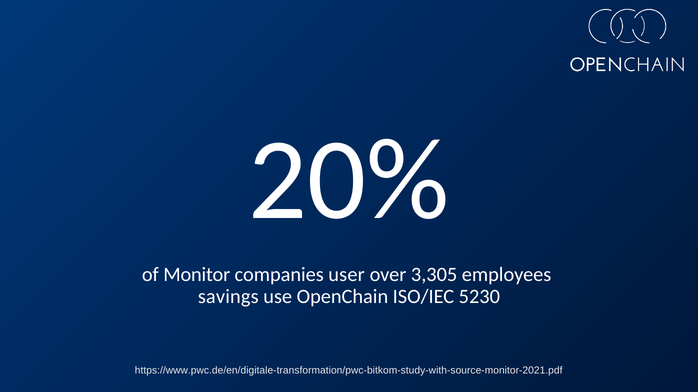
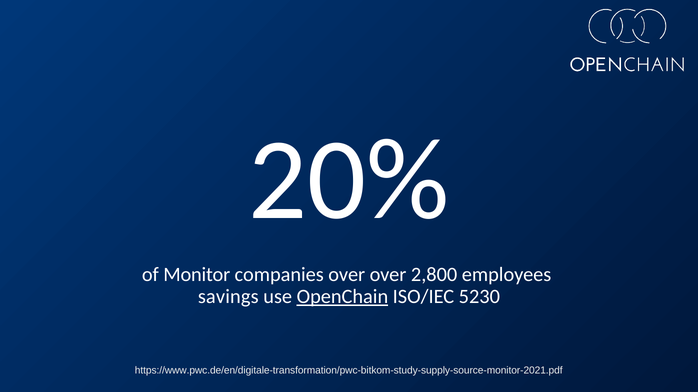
companies user: user -> over
3,305: 3,305 -> 2,800
OpenChain underline: none -> present
https://www.pwc.de/en/digitale-transformation/pwc-bitkom-study-with-source-monitor-2021.pdf: https://www.pwc.de/en/digitale-transformation/pwc-bitkom-study-with-source-monitor-2021.pdf -> https://www.pwc.de/en/digitale-transformation/pwc-bitkom-study-supply-source-monitor-2021.pdf
